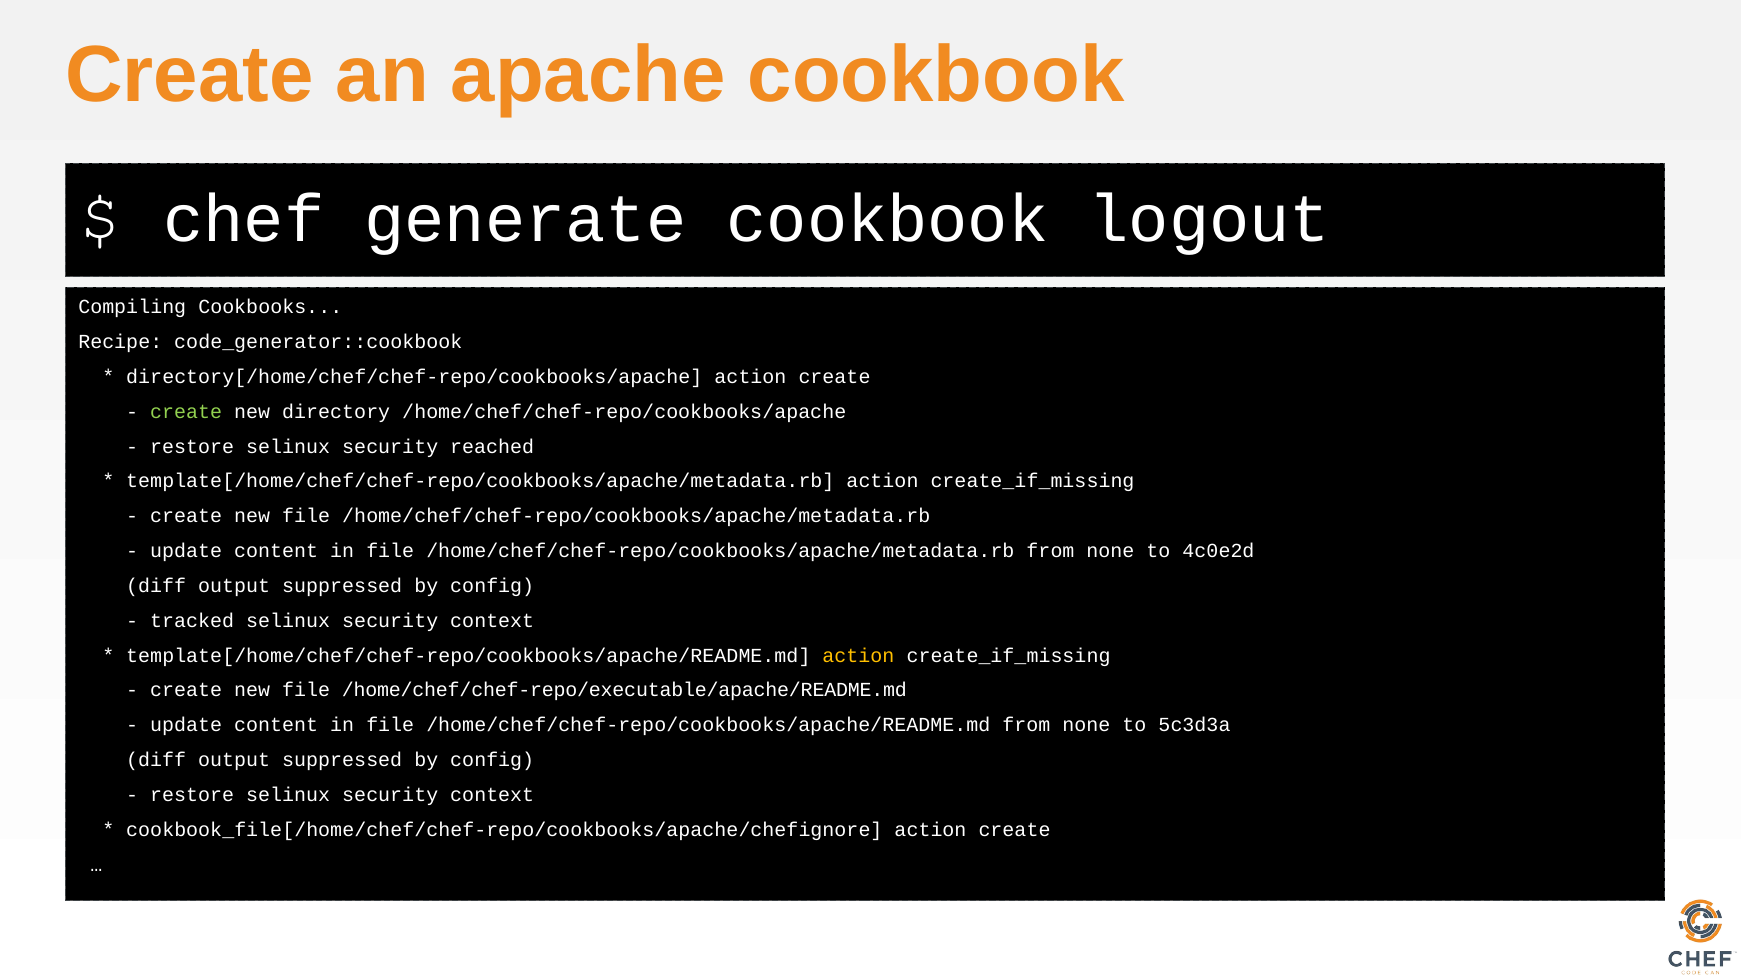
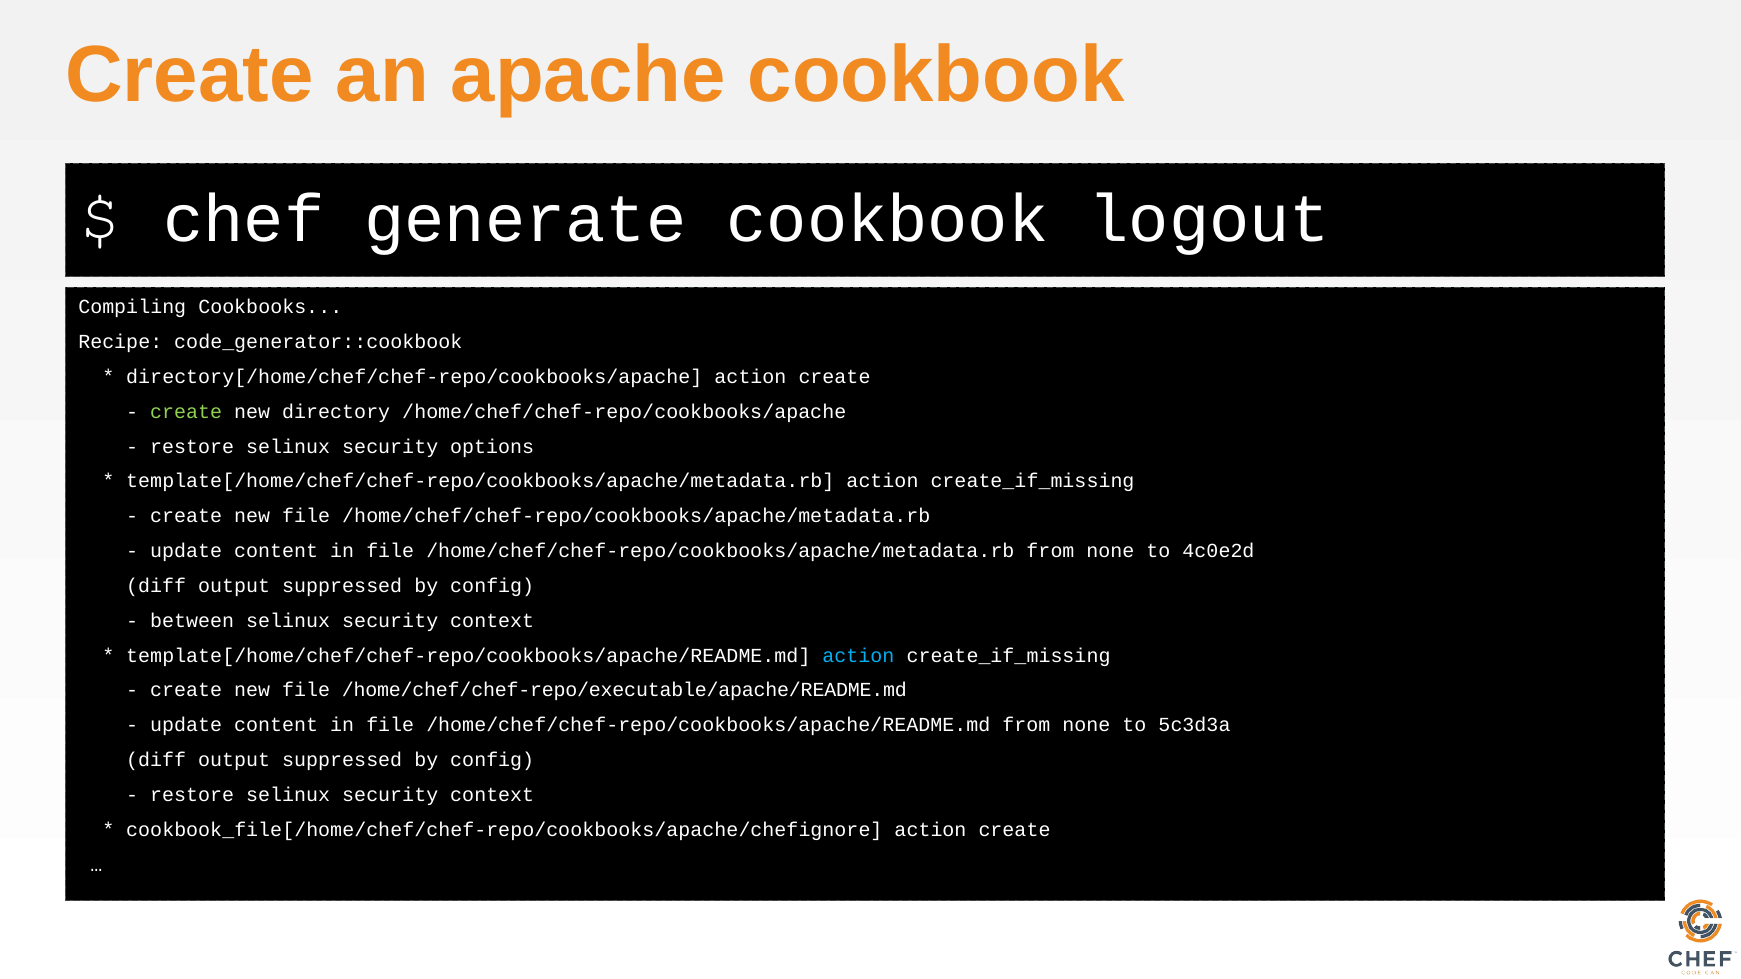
reached: reached -> options
tracked: tracked -> between
action at (858, 656) colour: yellow -> light blue
